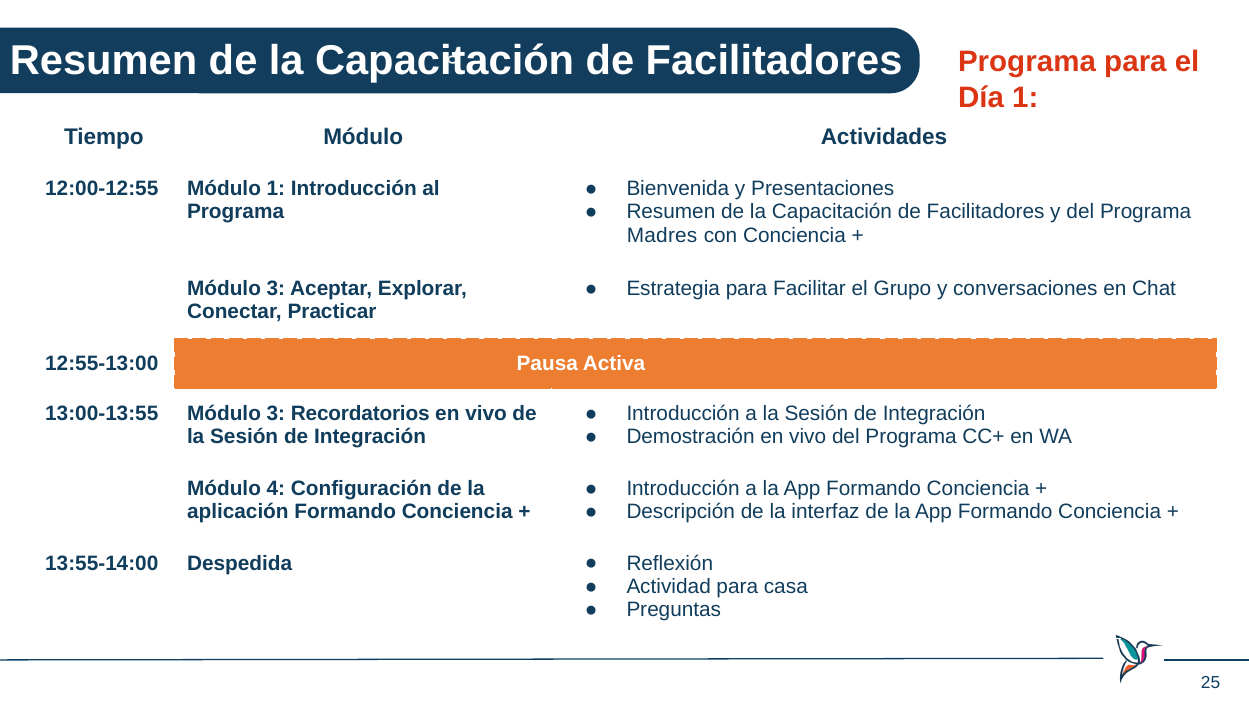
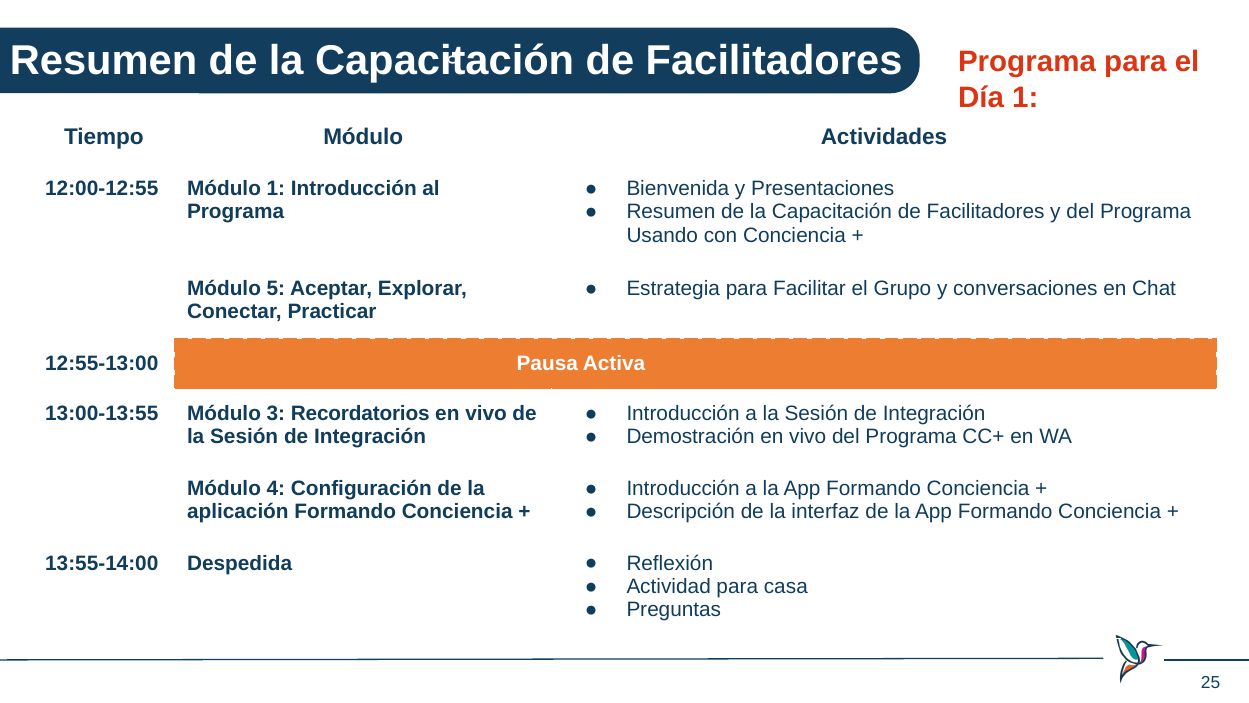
Madres: Madres -> Usando
3 at (276, 288): 3 -> 5
